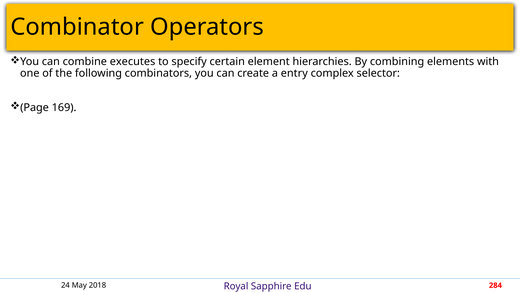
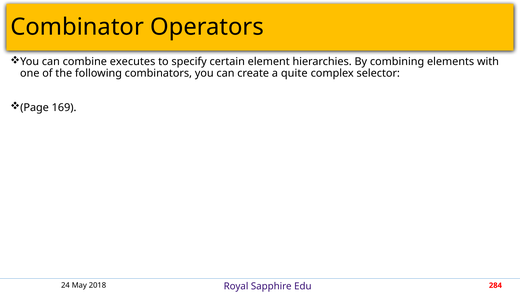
entry: entry -> quite
